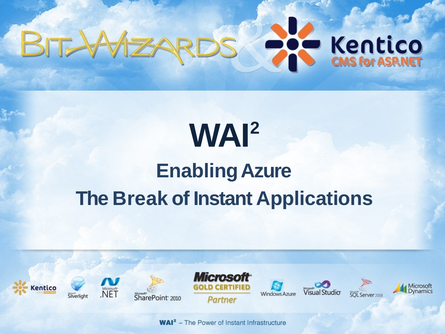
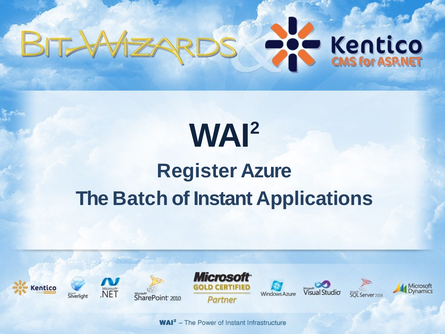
Enabling: Enabling -> Register
Break: Break -> Batch
